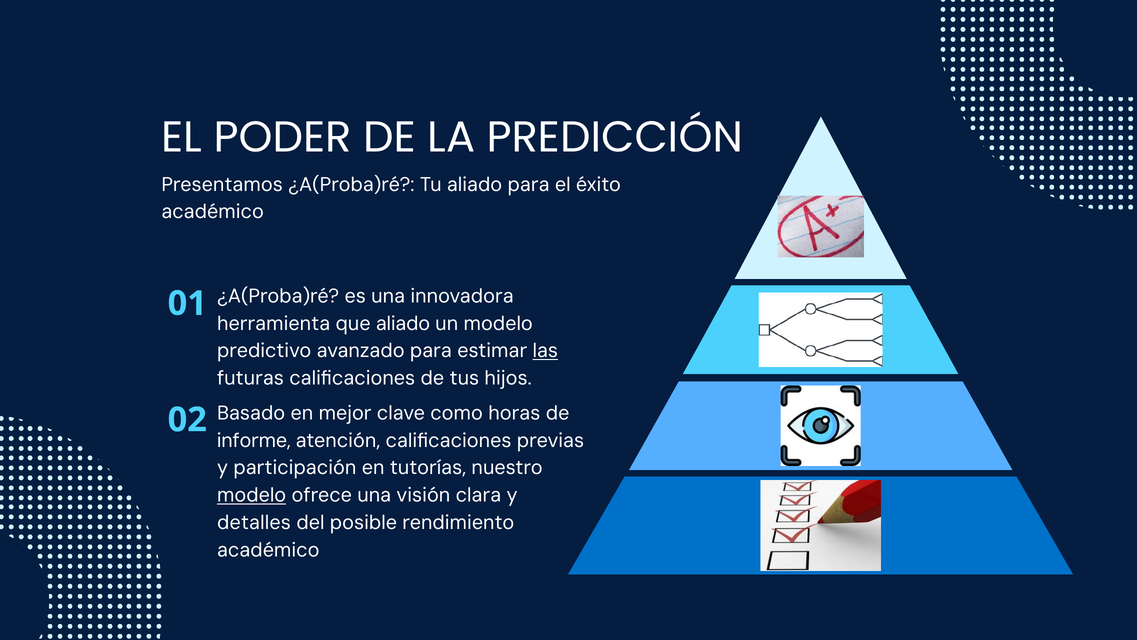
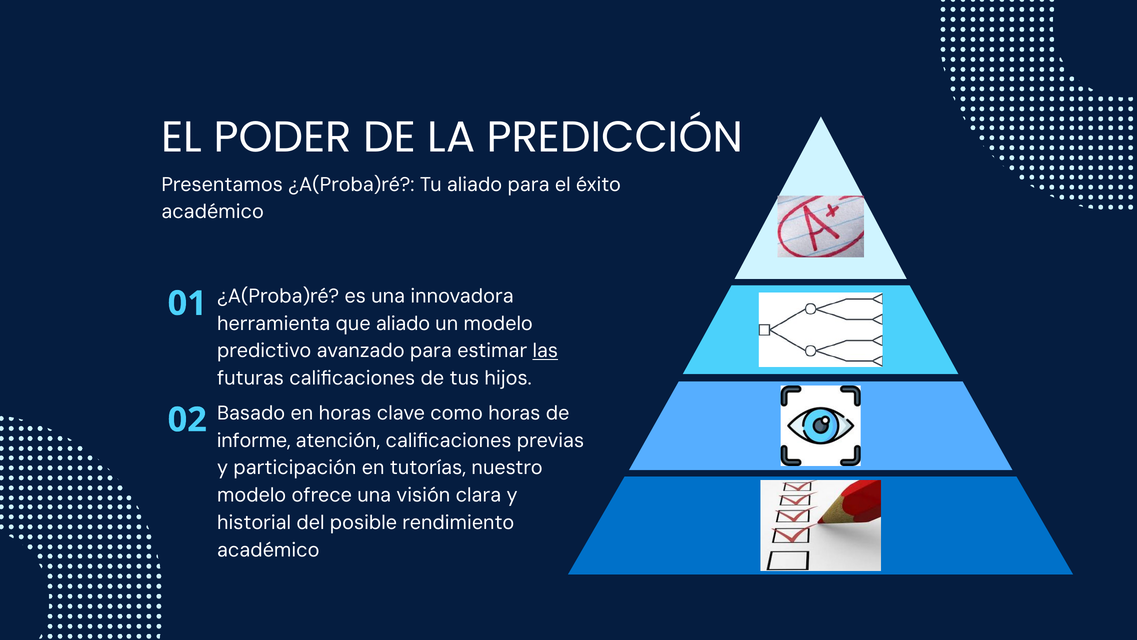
en mejor: mejor -> horas
modelo at (252, 495) underline: present -> none
detalles: detalles -> historial
